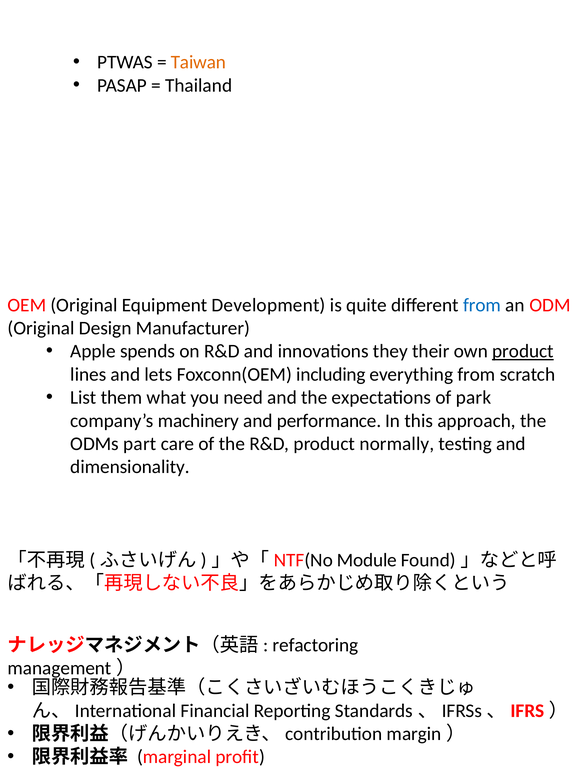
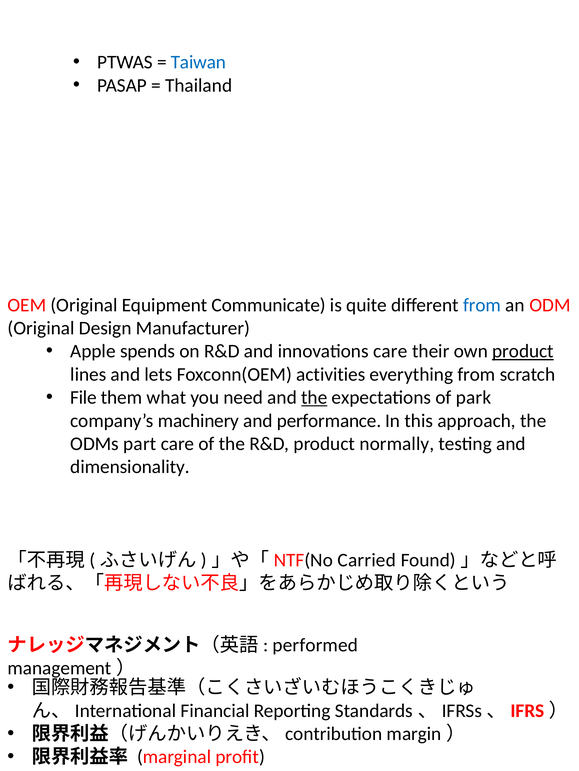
Taiwan colour: orange -> blue
Development: Development -> Communicate
innovations they: they -> care
including: including -> activities
List: List -> File
the at (314, 398) underline: none -> present
Module: Module -> Carried
refactoring: refactoring -> performed
